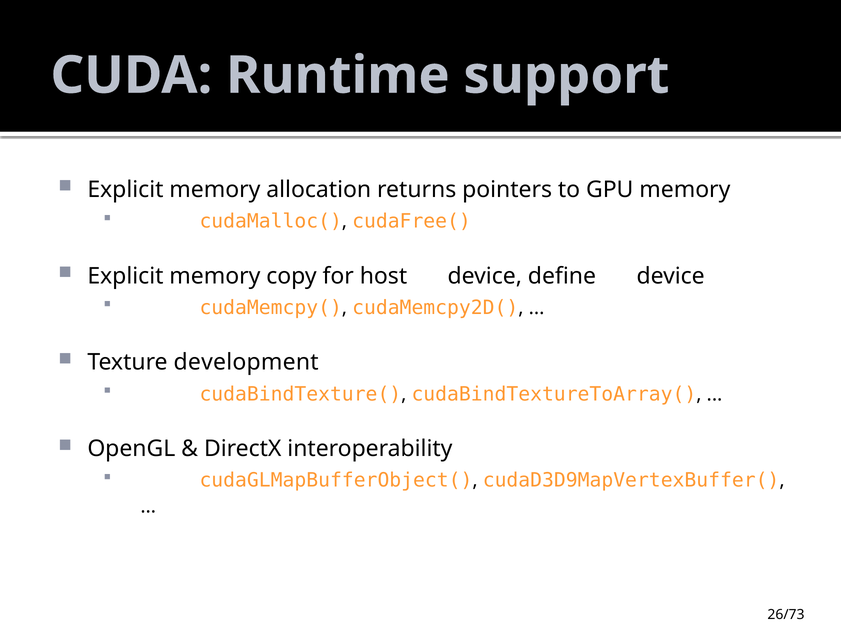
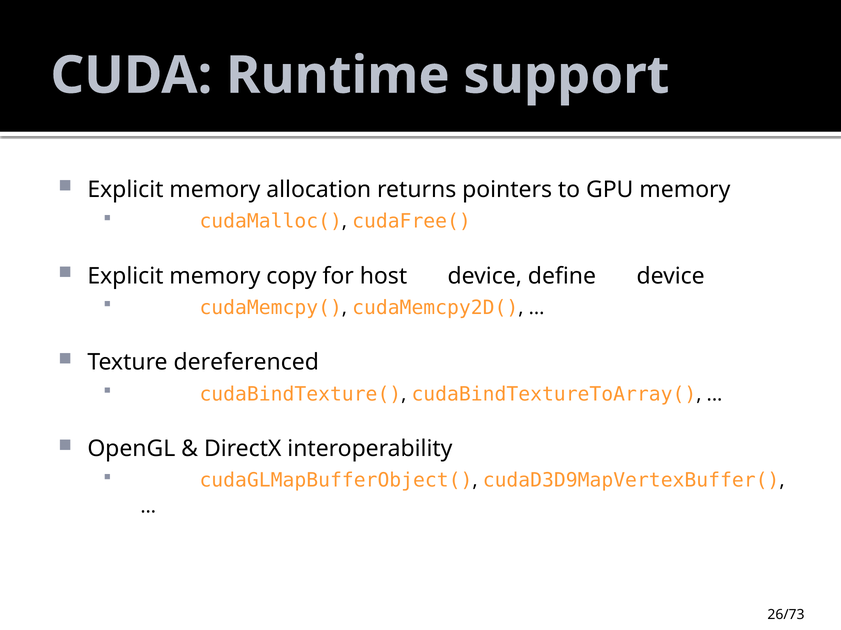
development: development -> dereferenced
